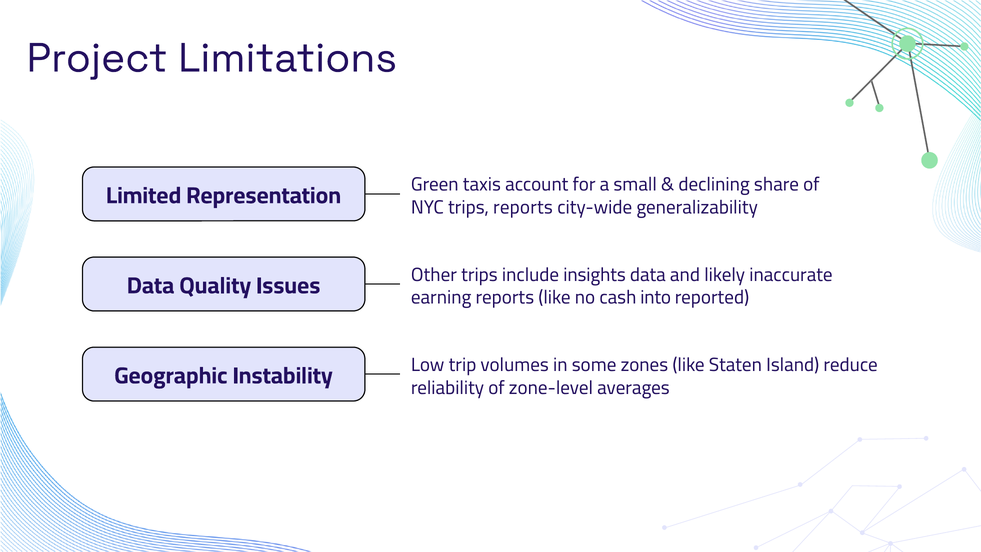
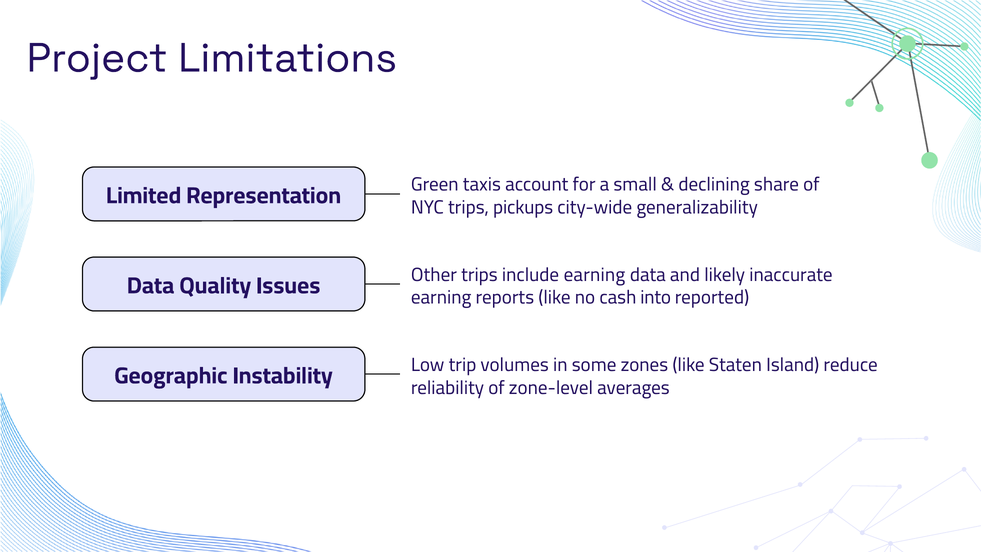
trips reports: reports -> pickups
include insights: insights -> earning
